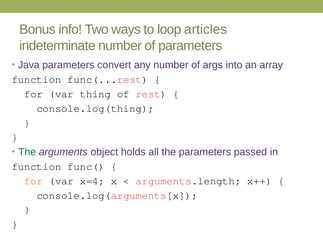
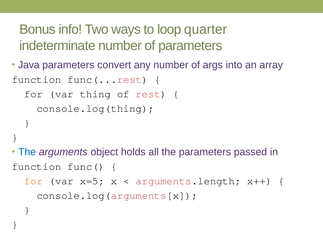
articles: articles -> quarter
The at (27, 152) colour: green -> blue
x=4: x=4 -> x=5
